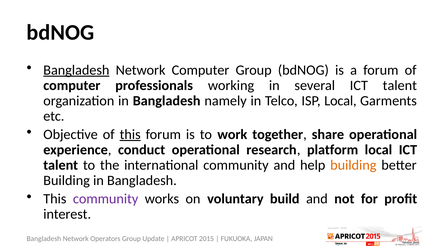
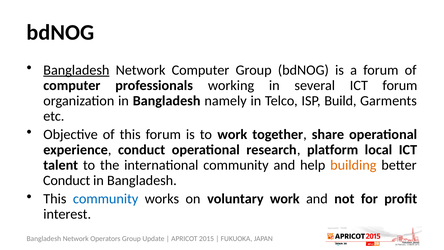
several ICT talent: talent -> forum
ISP Local: Local -> Build
this at (130, 134) underline: present -> none
Building at (67, 180): Building -> Conduct
community at (106, 199) colour: purple -> blue
voluntary build: build -> work
